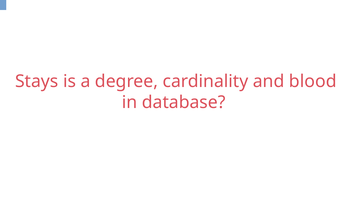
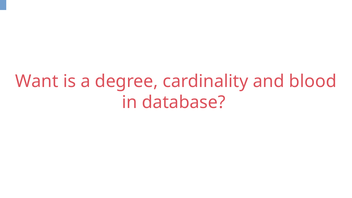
Stays: Stays -> Want
